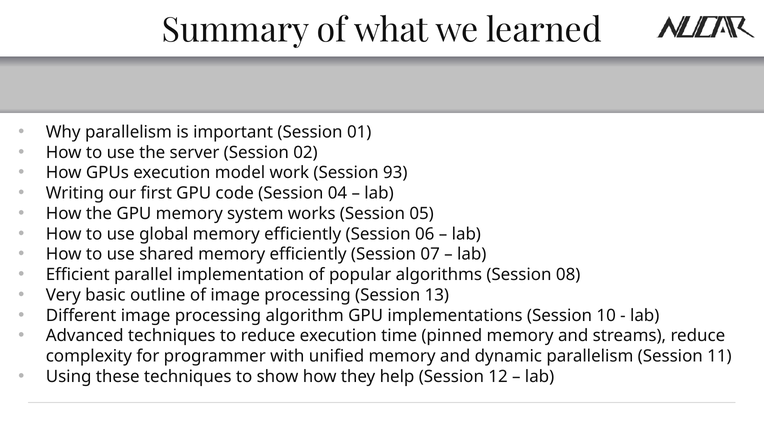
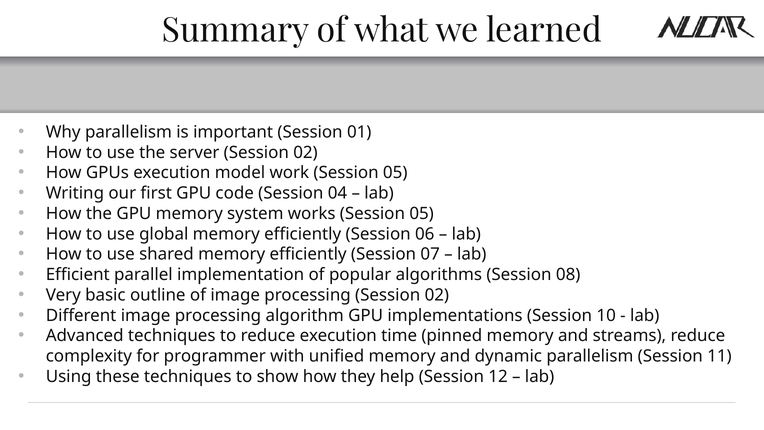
work Session 93: 93 -> 05
processing Session 13: 13 -> 02
